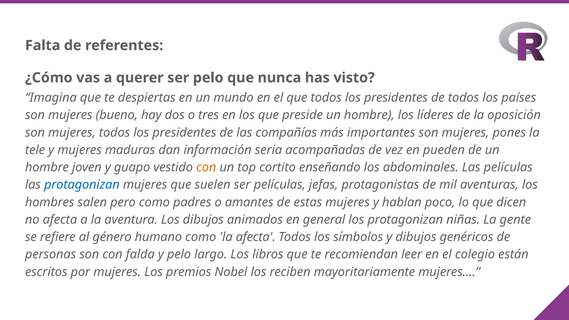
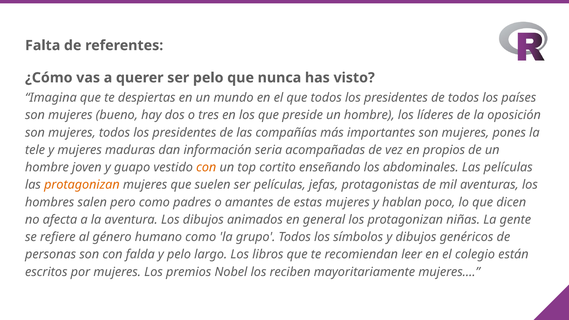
pueden: pueden -> propios
protagonizan at (82, 185) colour: blue -> orange
la afecta: afecta -> grupo
